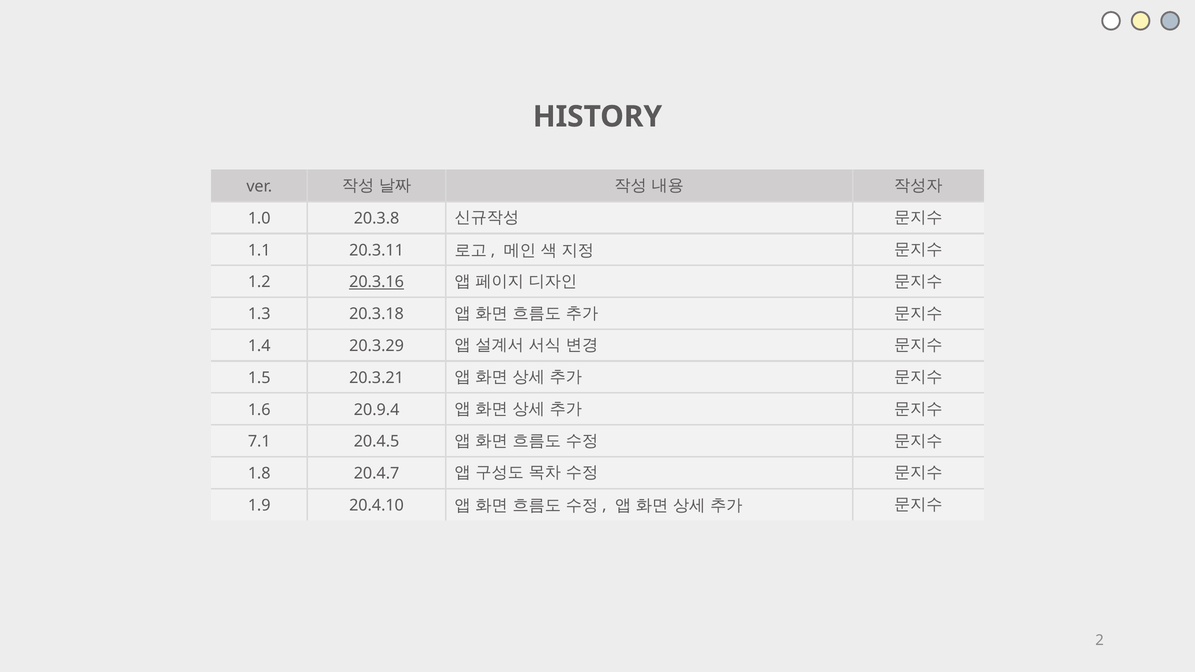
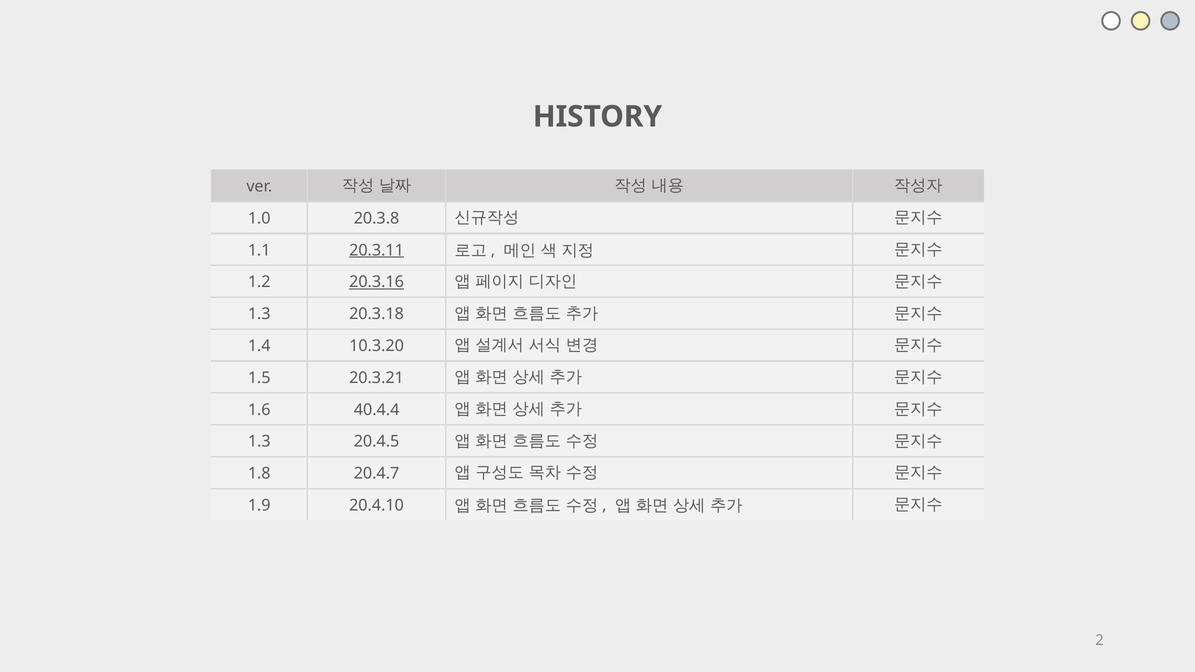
20.3.11 underline: none -> present
20.3.29: 20.3.29 -> 10.3.20
20.9.4: 20.9.4 -> 40.4.4
7.1 at (259, 442): 7.1 -> 1.3
